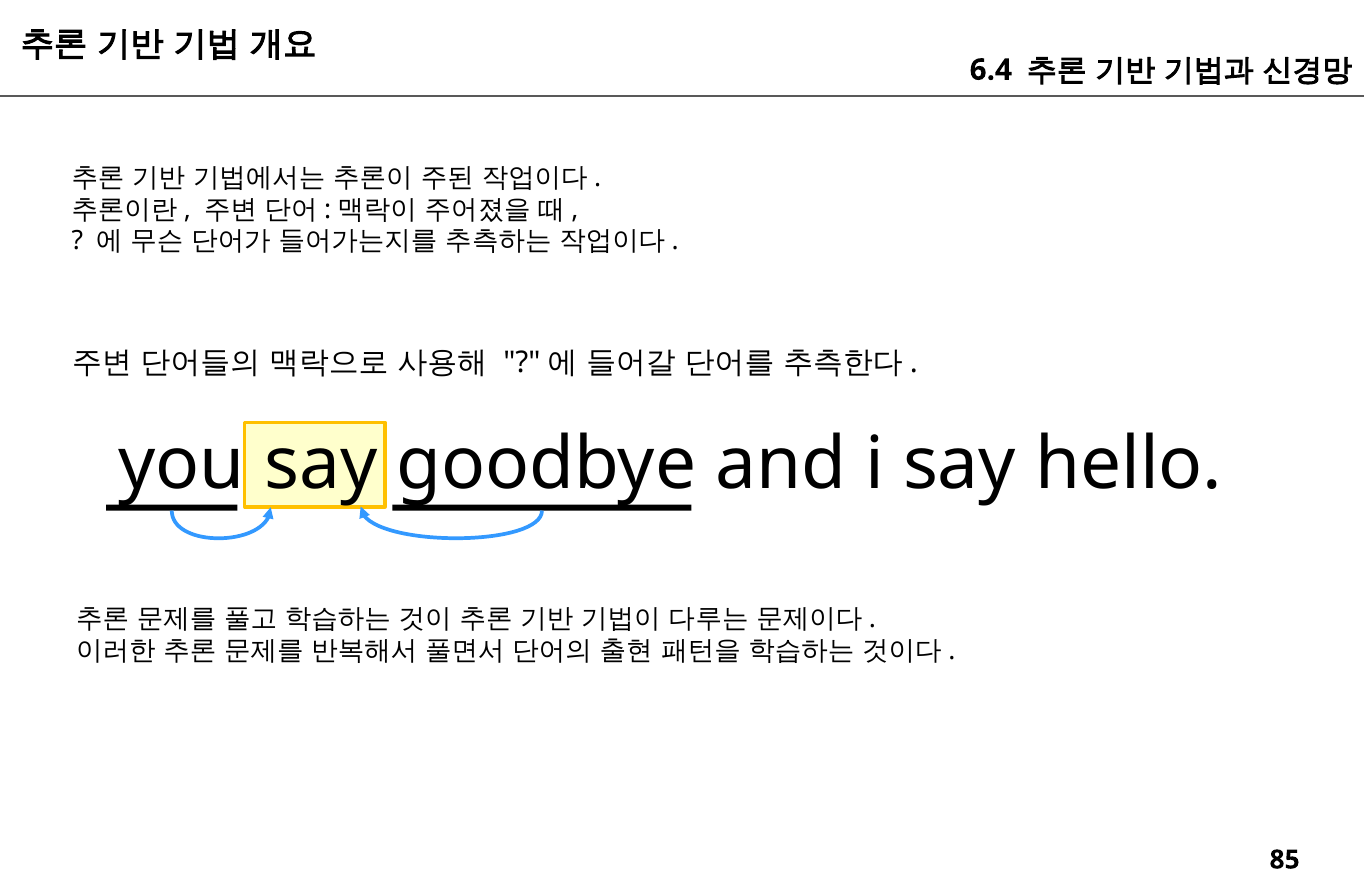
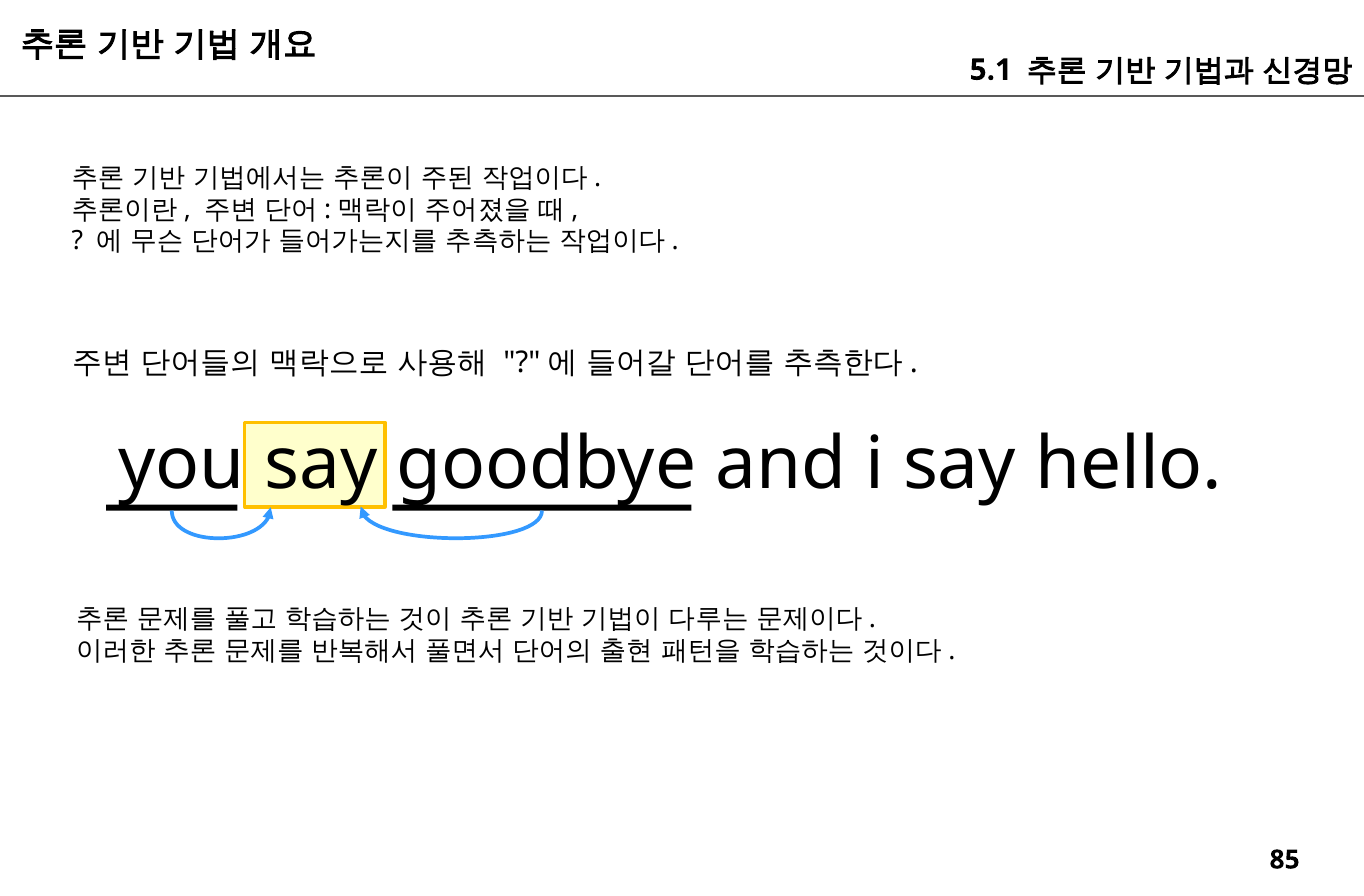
6.4: 6.4 -> 5.1
